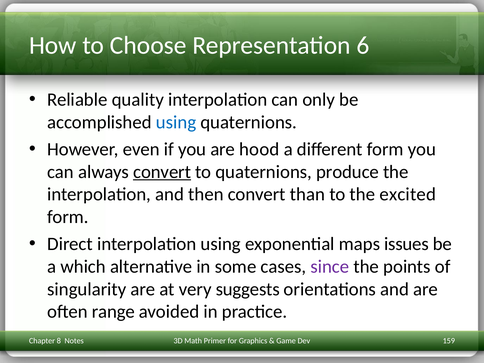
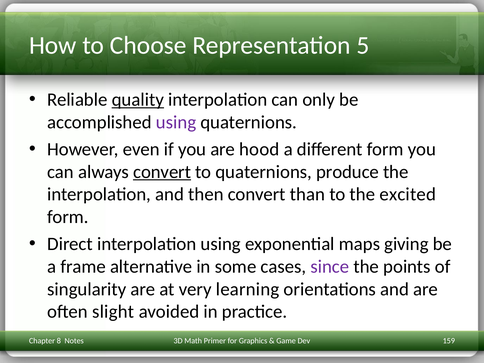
6: 6 -> 5
quality underline: none -> present
using at (176, 122) colour: blue -> purple
issues: issues -> giving
which: which -> frame
suggests: suggests -> learning
range: range -> slight
